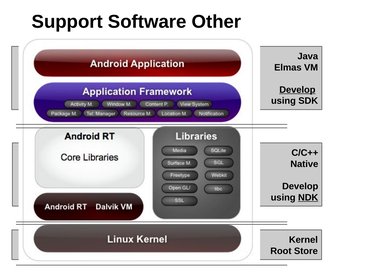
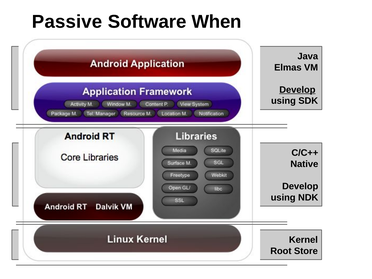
Support: Support -> Passive
Other: Other -> When
NDK underline: present -> none
